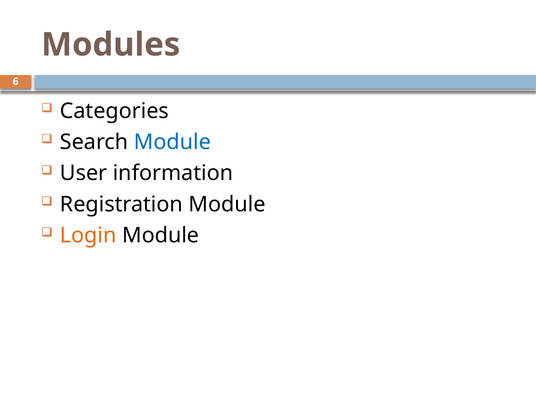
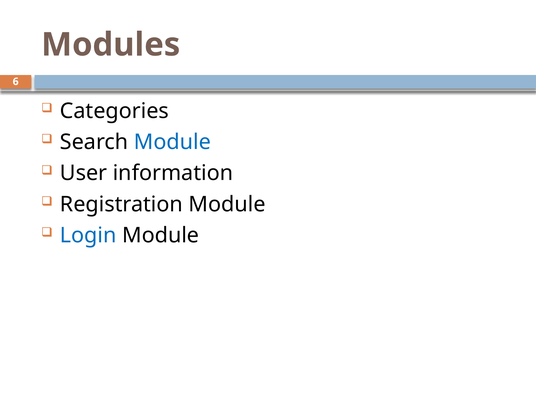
Login colour: orange -> blue
